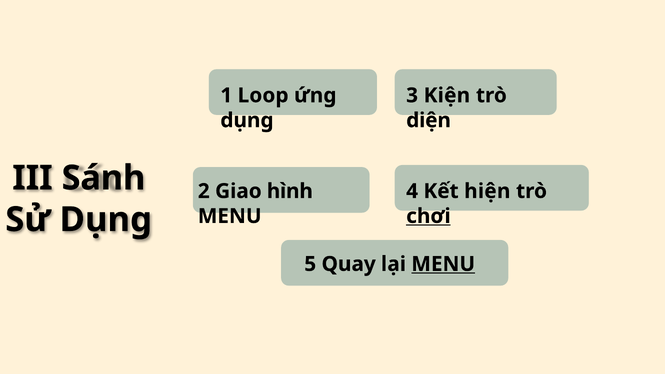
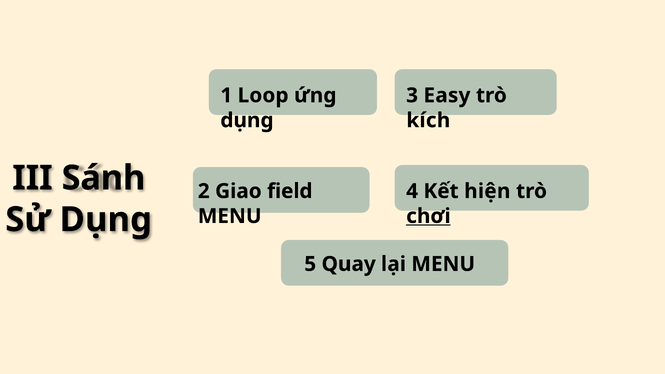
Kiện: Kiện -> Easy
diện: diện -> kích
hình: hình -> field
MENU at (443, 264) underline: present -> none
